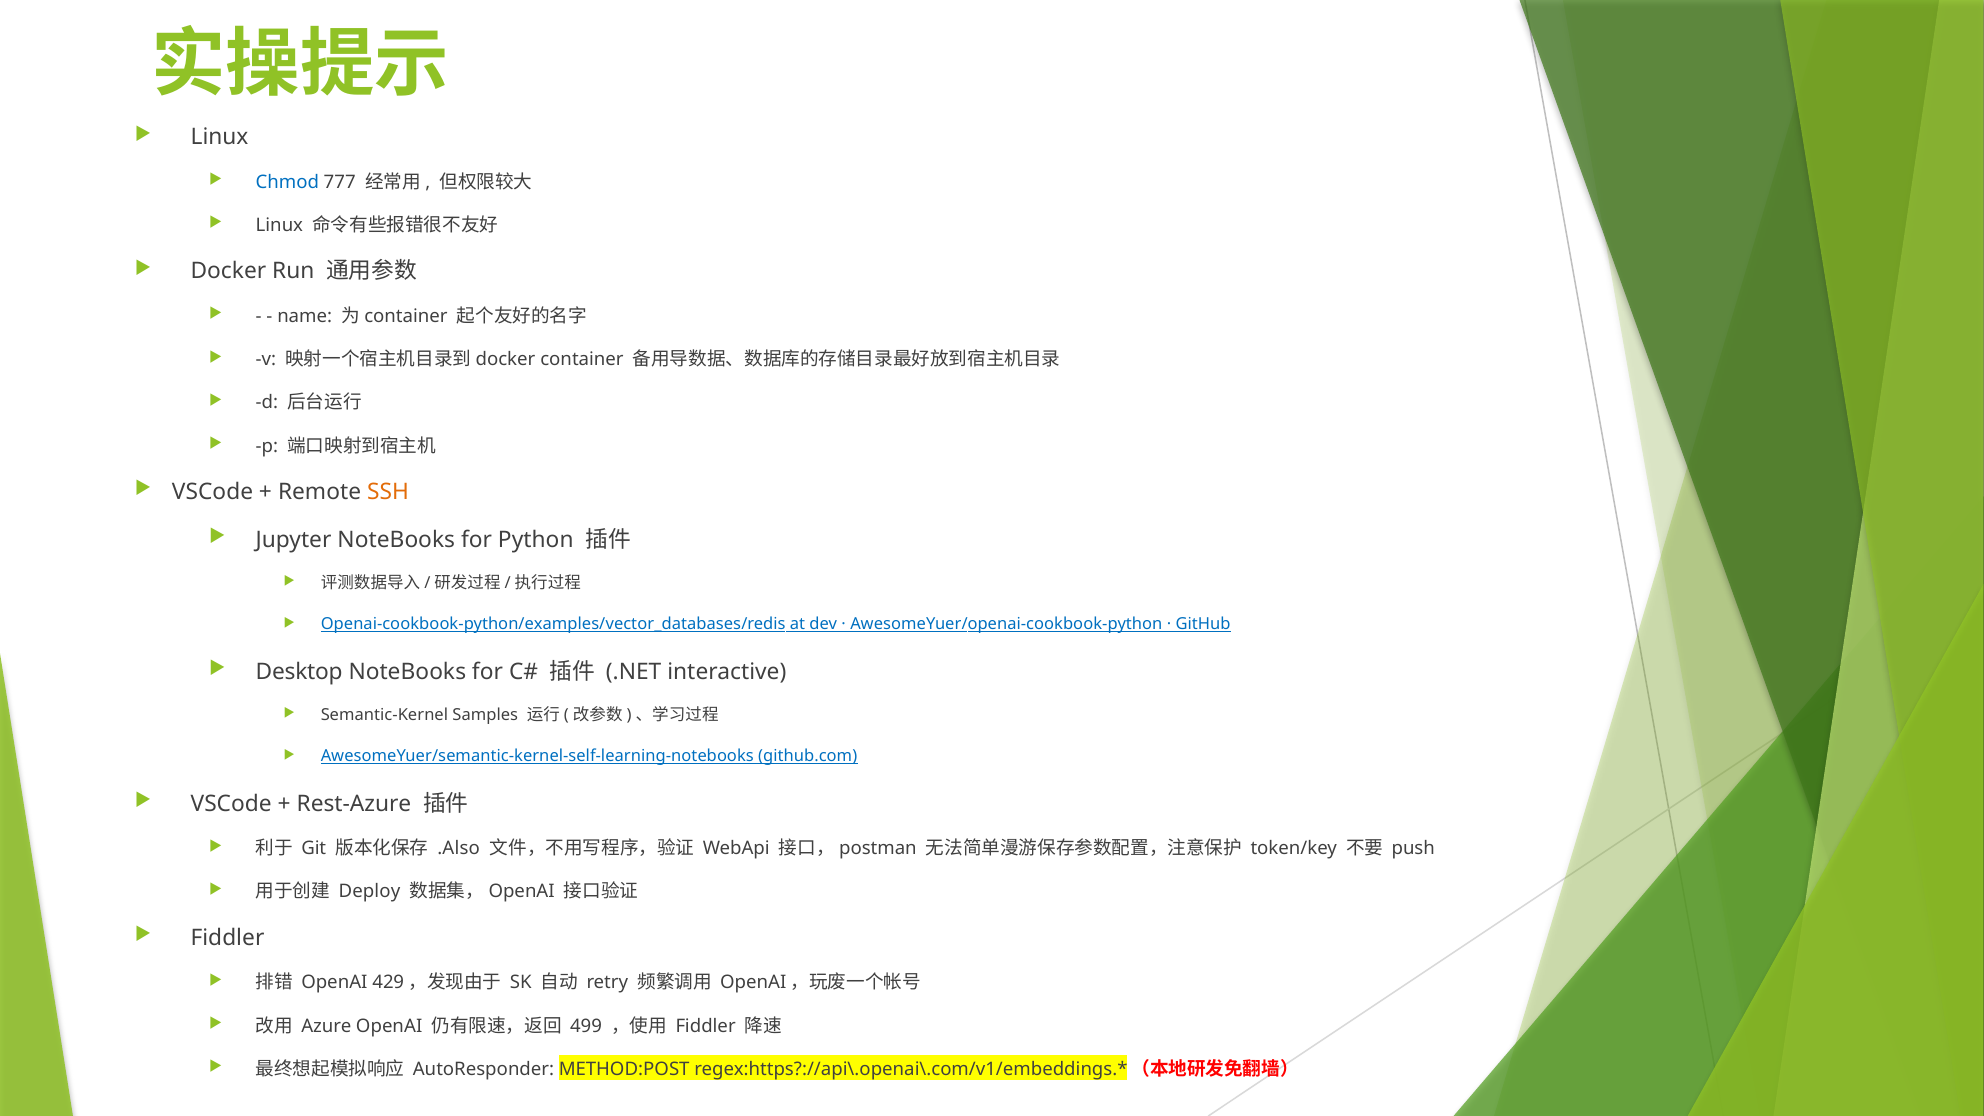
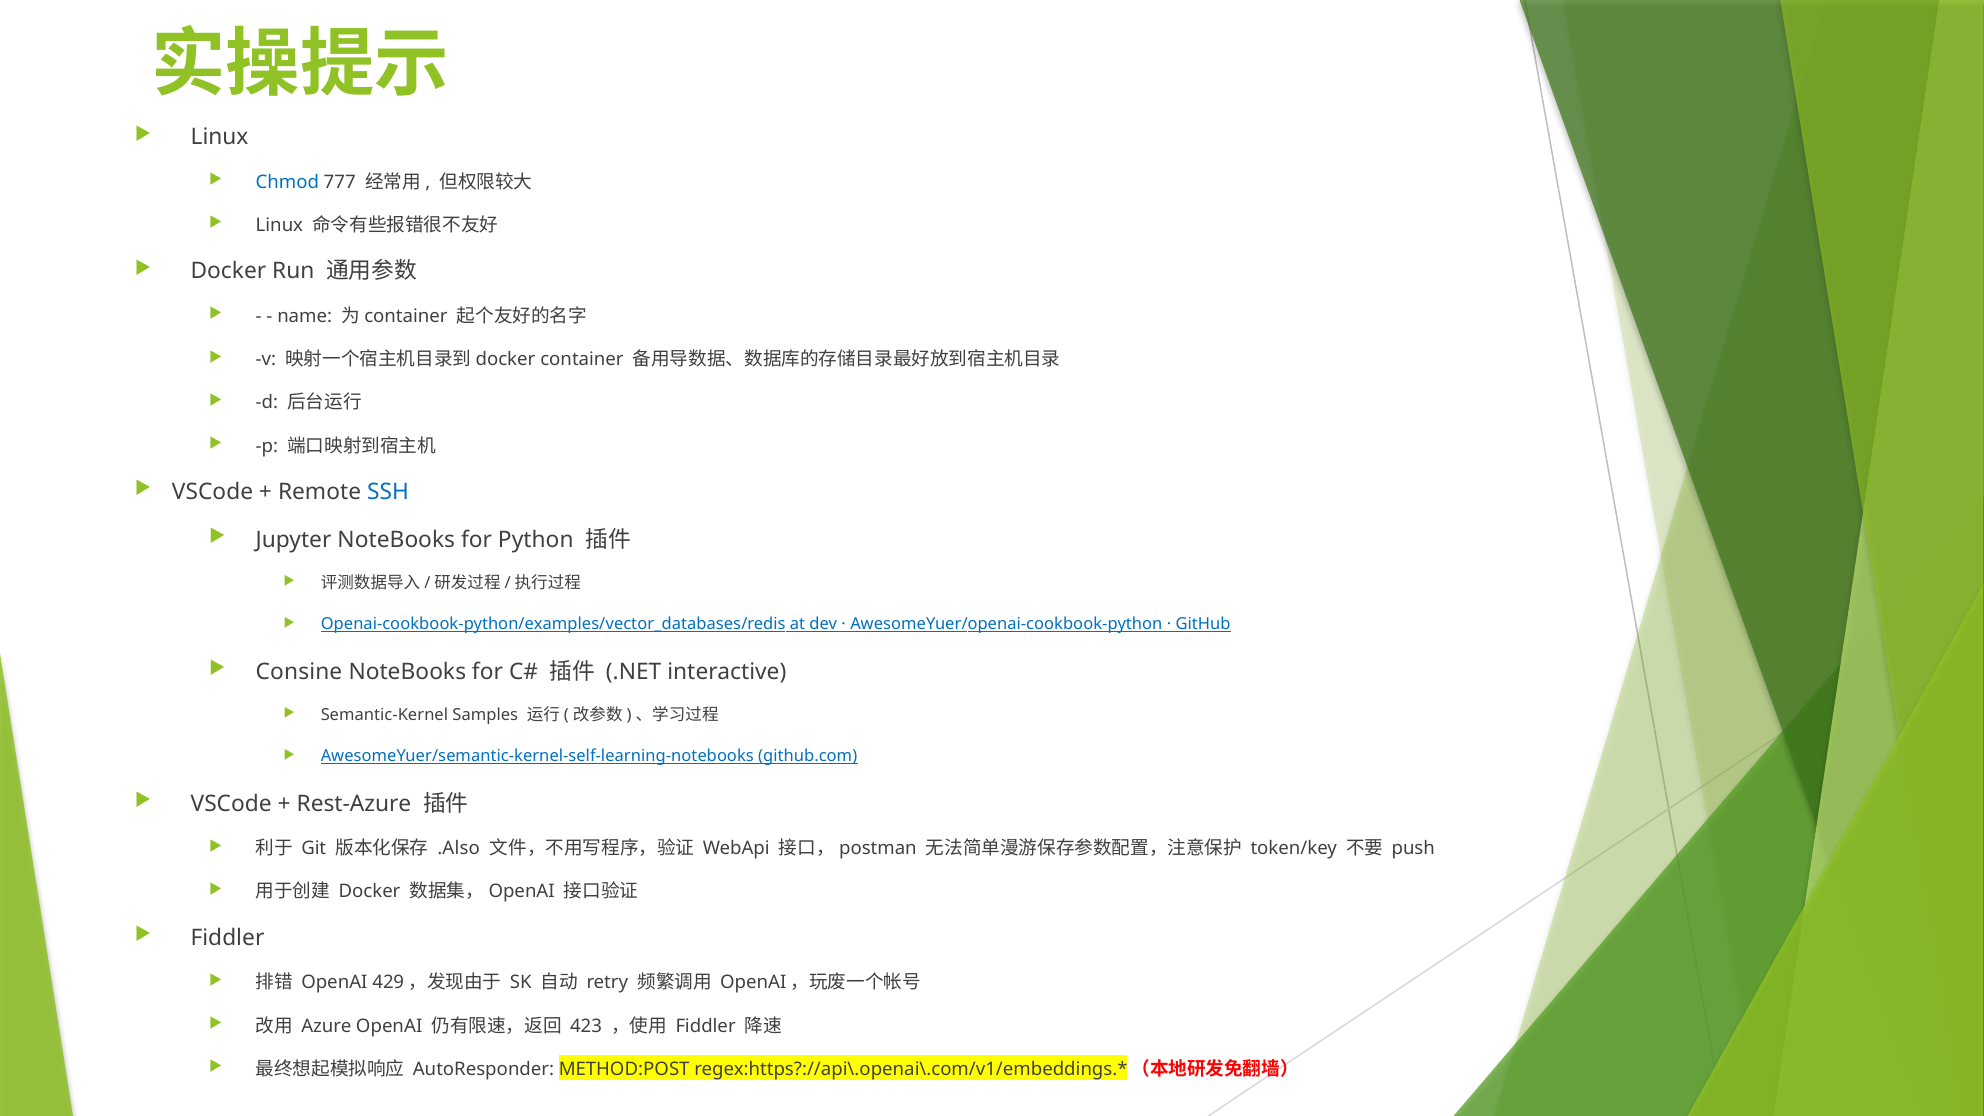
SSH colour: orange -> blue
Desktop: Desktop -> Consine
Deploy at (369, 892): Deploy -> Docker
499: 499 -> 423
